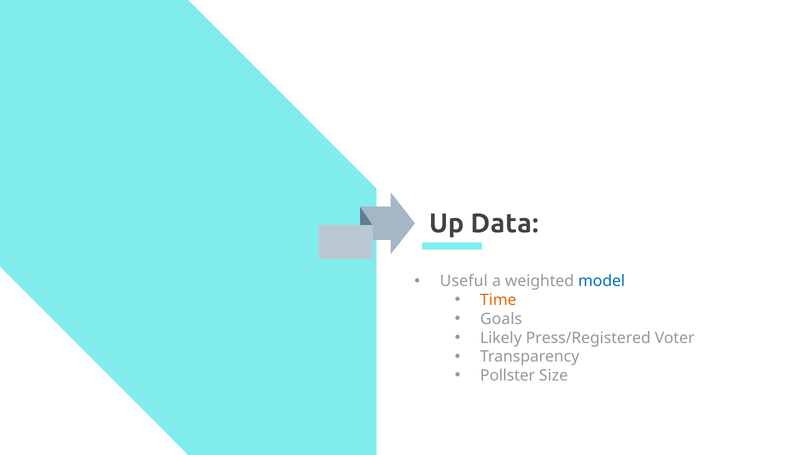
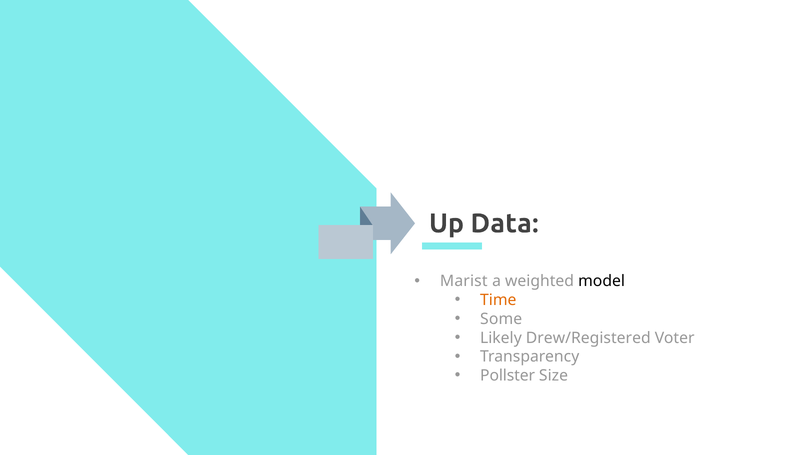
Useful: Useful -> Marist
model colour: blue -> black
Goals: Goals -> Some
Press/Registered: Press/Registered -> Drew/Registered
